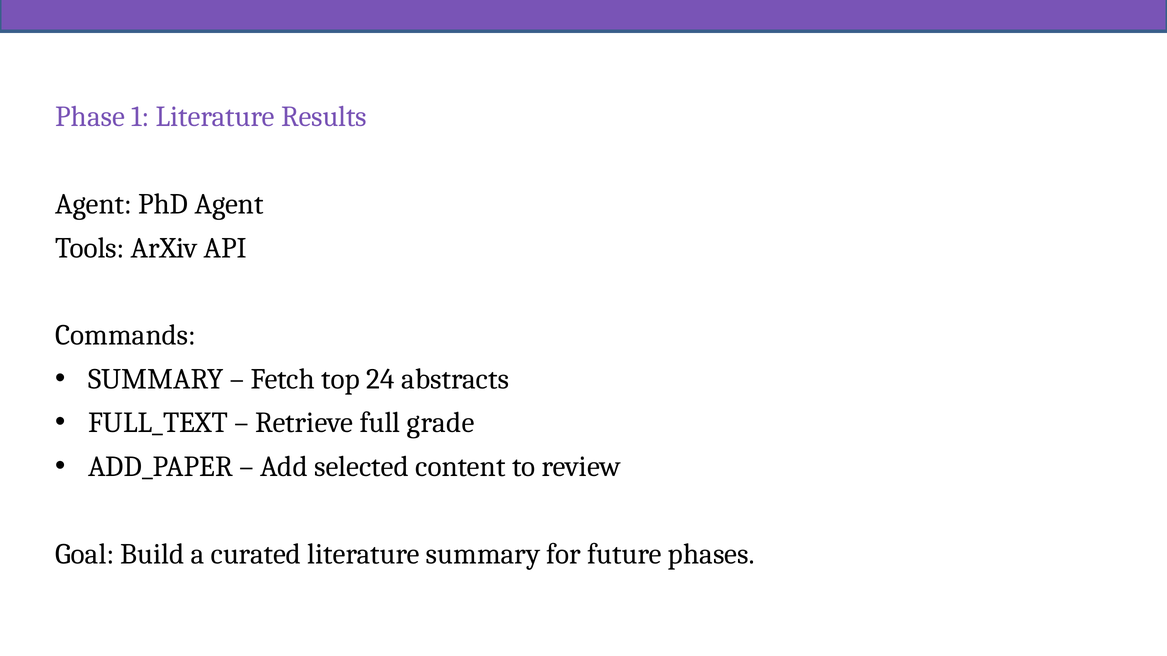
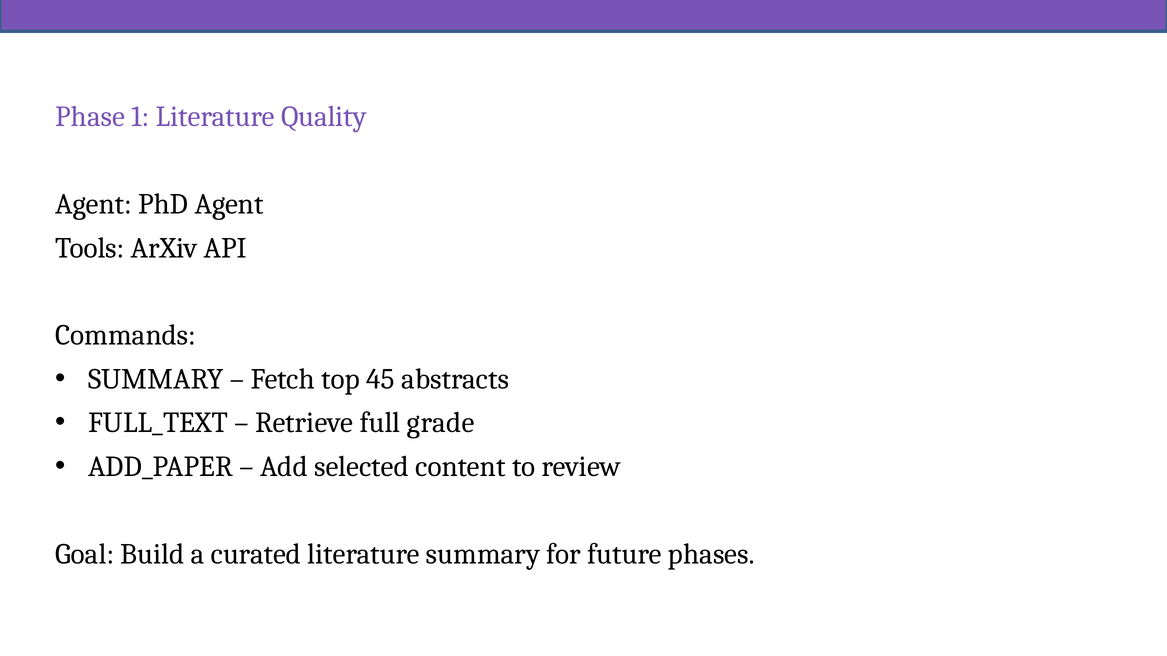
Results: Results -> Quality
24: 24 -> 45
